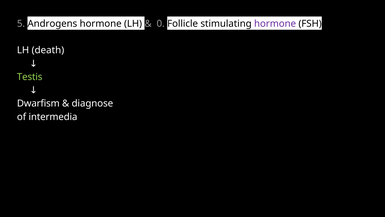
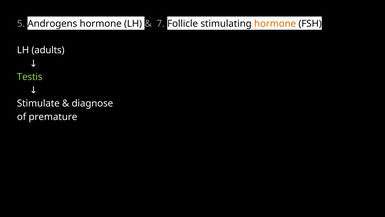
0: 0 -> 7
hormone at (275, 24) colour: purple -> orange
death: death -> adults
Dwarfism: Dwarfism -> Stimulate
intermedia: intermedia -> premature
